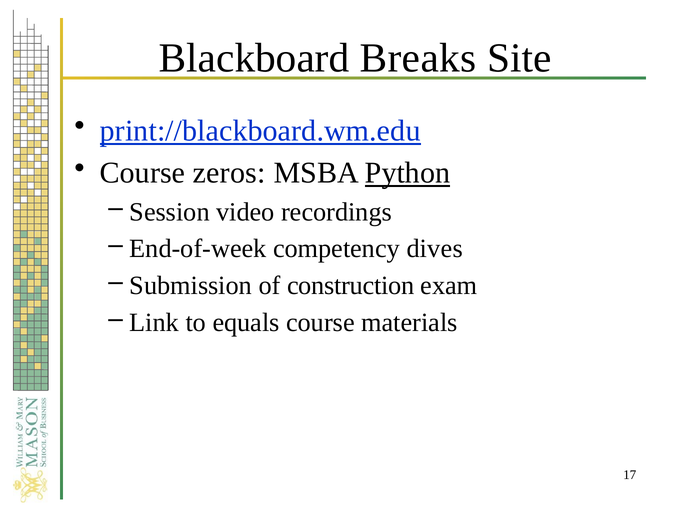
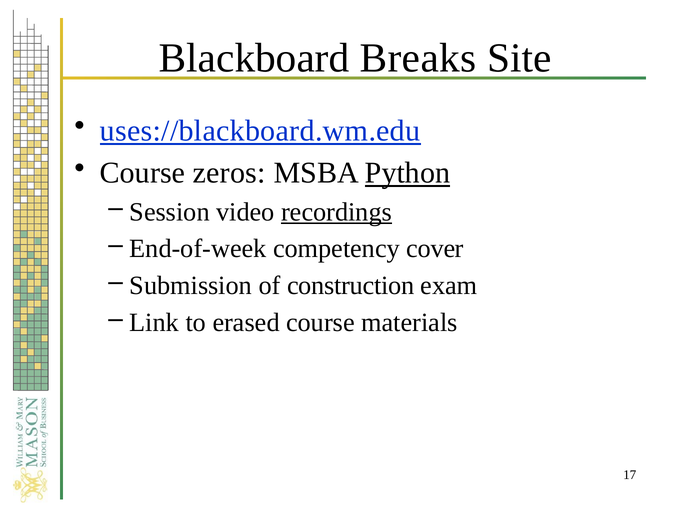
print://blackboard.wm.edu: print://blackboard.wm.edu -> uses://blackboard.wm.edu
recordings underline: none -> present
dives: dives -> cover
equals: equals -> erased
